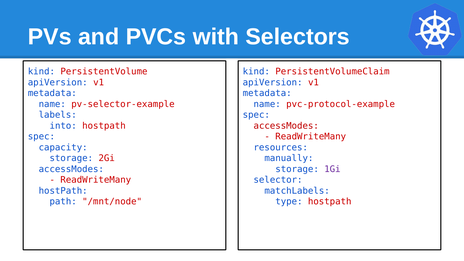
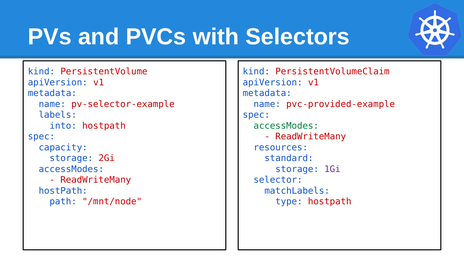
pvc-protocol-example: pvc-protocol-example -> pvc-provided-example
accessModes at (286, 126) colour: red -> green
manually: manually -> standard
